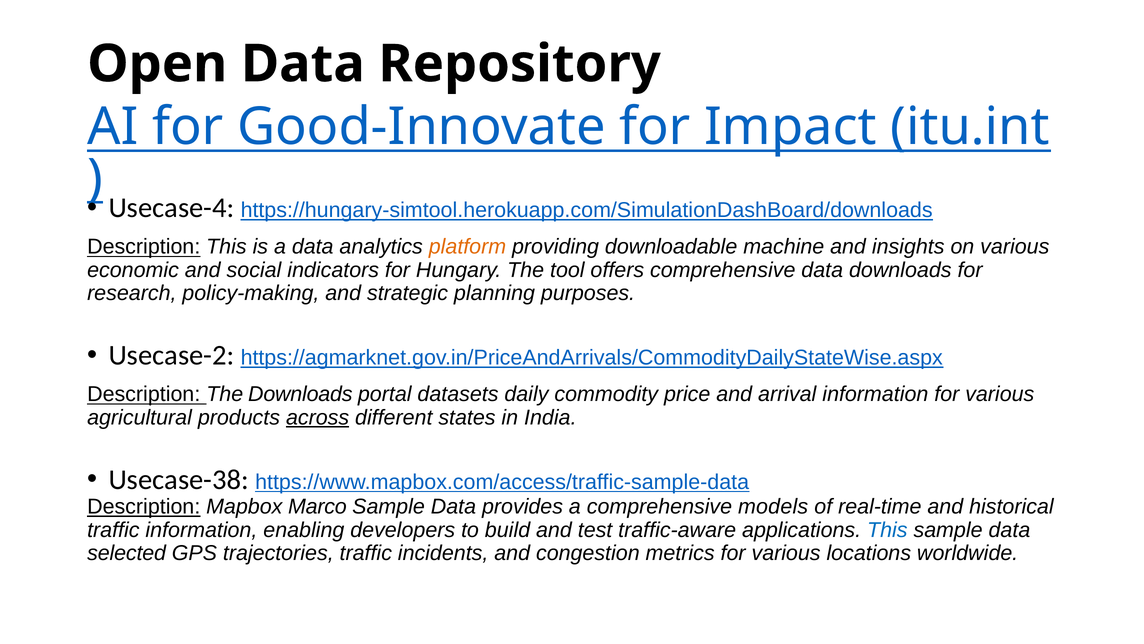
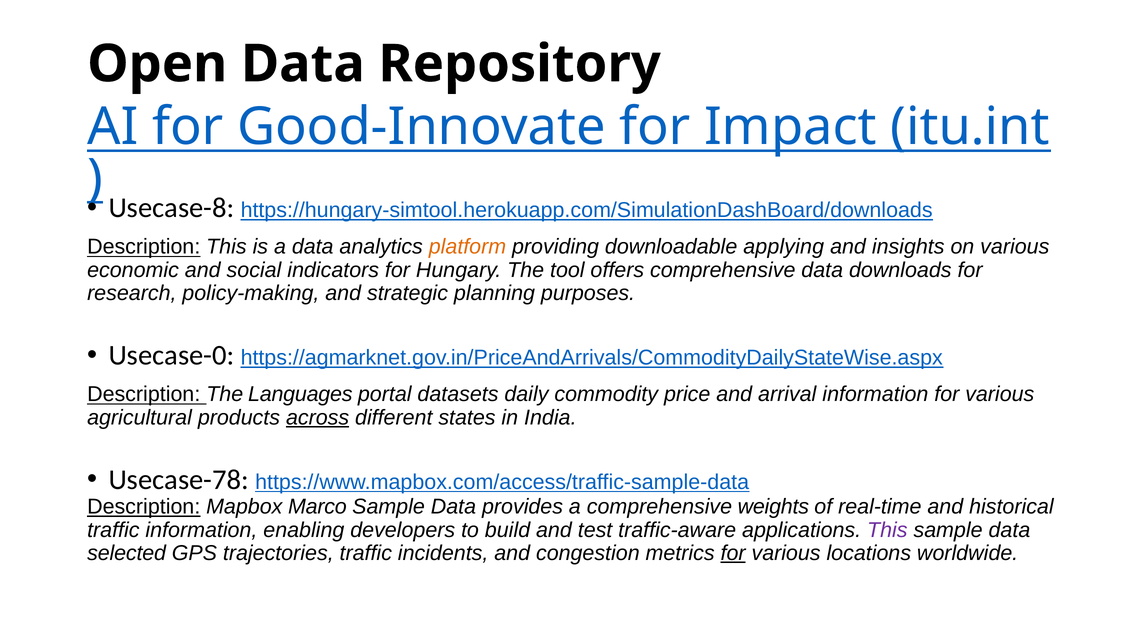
Usecase-4: Usecase-4 -> Usecase-8
machine: machine -> applying
Usecase-2: Usecase-2 -> Usecase-0
The Downloads: Downloads -> Languages
Usecase-38: Usecase-38 -> Usecase-78
models: models -> weights
This at (887, 530) colour: blue -> purple
for at (733, 553) underline: none -> present
